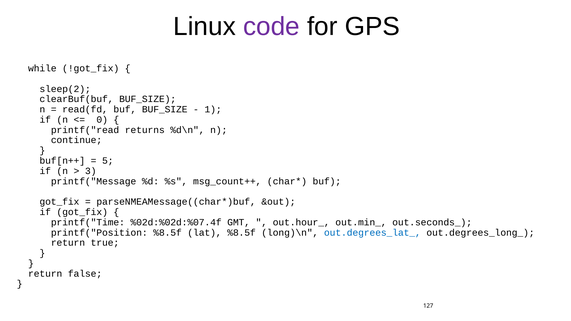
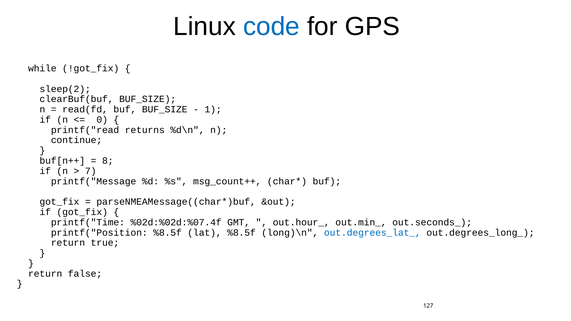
code colour: purple -> blue
5: 5 -> 8
3: 3 -> 7
